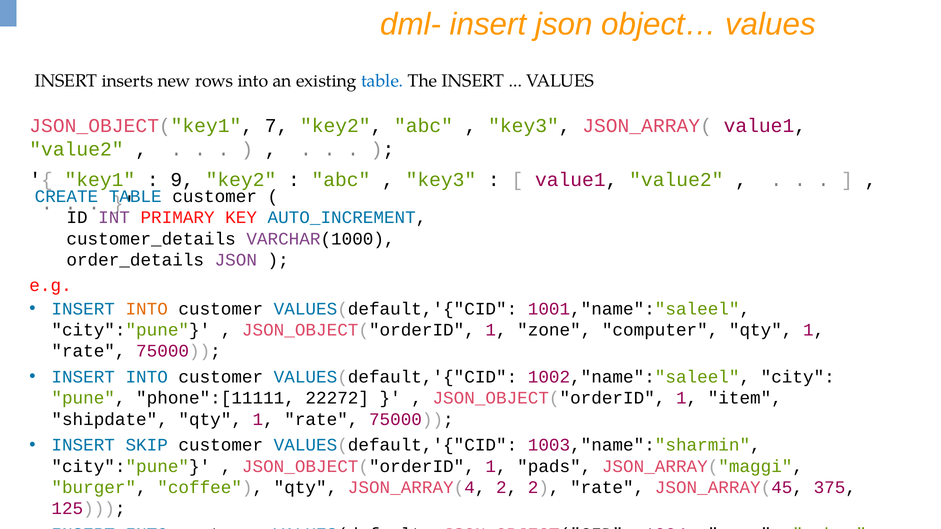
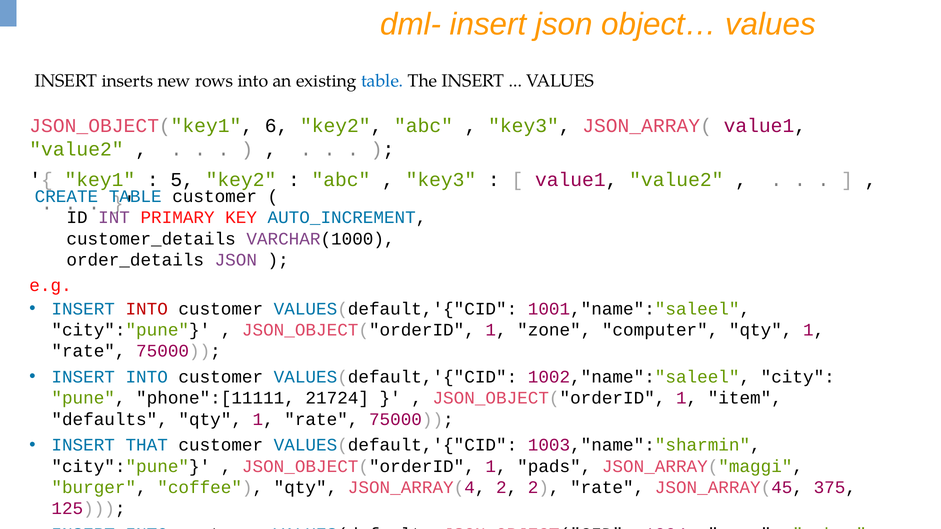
7: 7 -> 6
9: 9 -> 5
INTO at (147, 309) colour: orange -> red
22272: 22272 -> 21724
shipdate: shipdate -> defaults
SKIP: SKIP -> THAT
